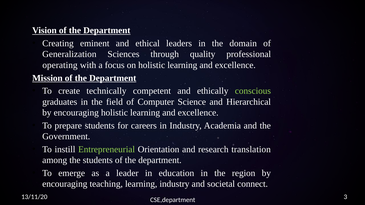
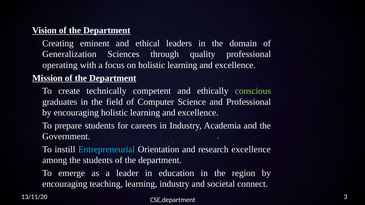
and Hierarchical: Hierarchical -> Professional
Entrepreneurial colour: light green -> light blue
research translation: translation -> excellence
